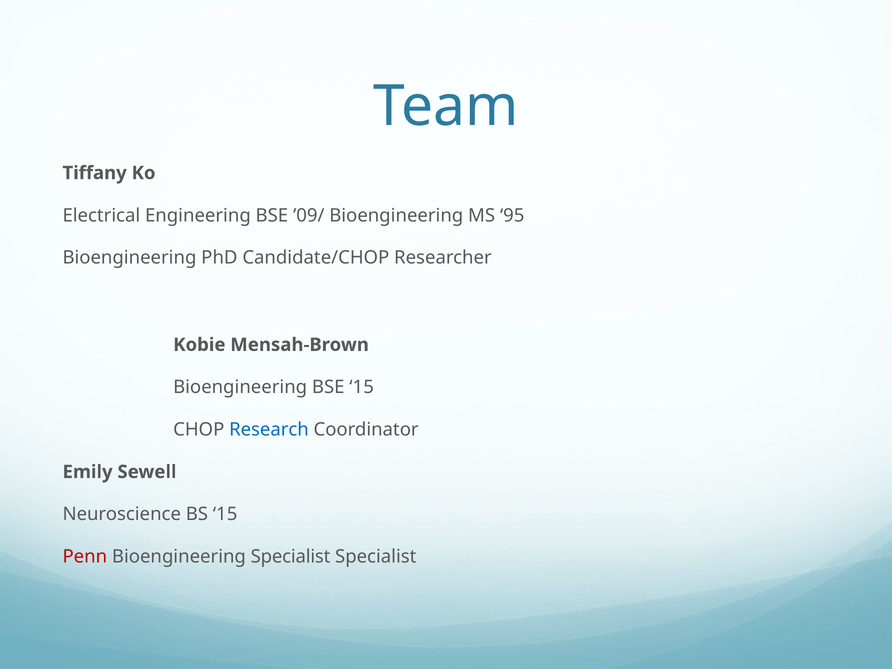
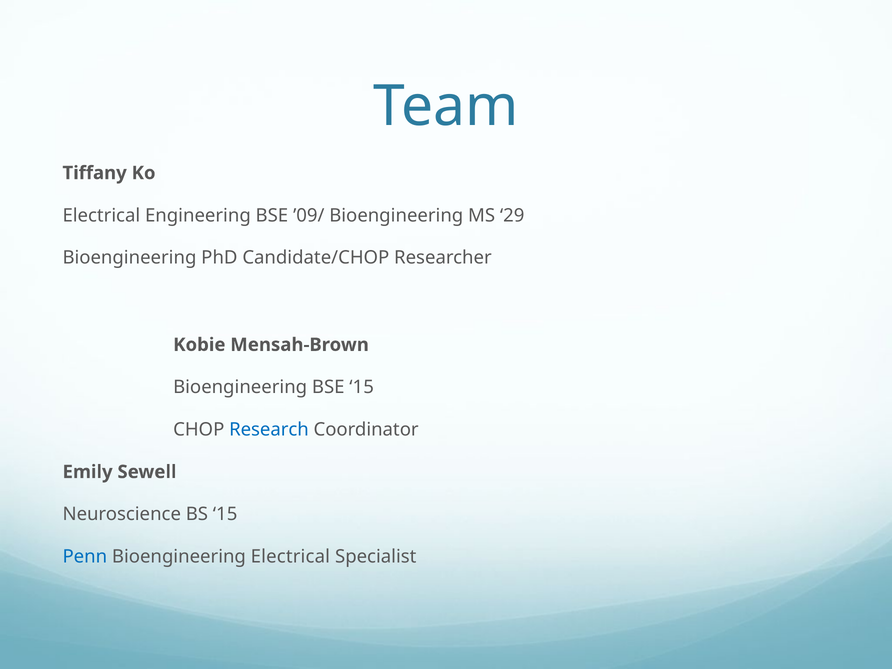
95: 95 -> 29
Penn colour: red -> blue
Bioengineering Specialist: Specialist -> Electrical
